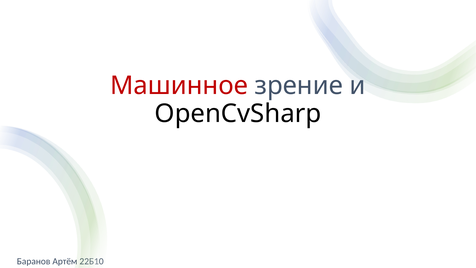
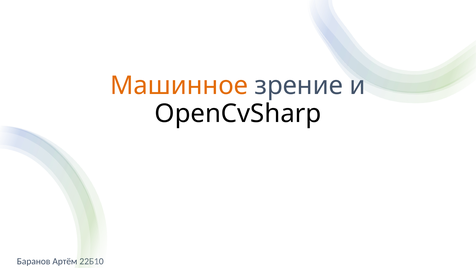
Машинное colour: red -> orange
